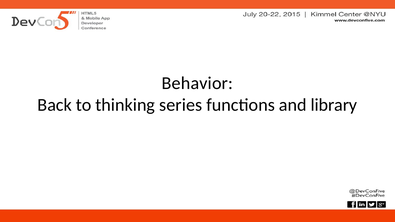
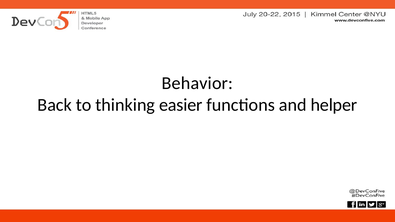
series: series -> easier
library: library -> helper
